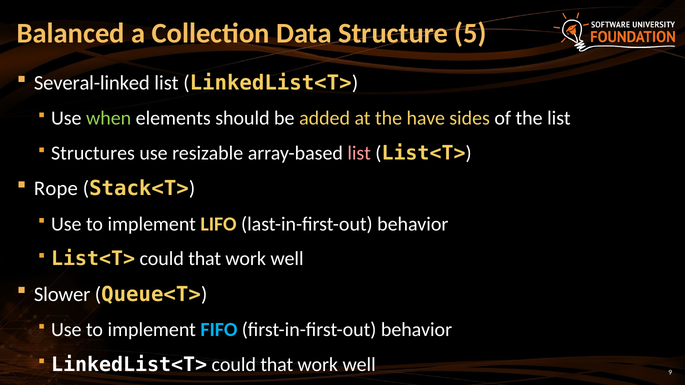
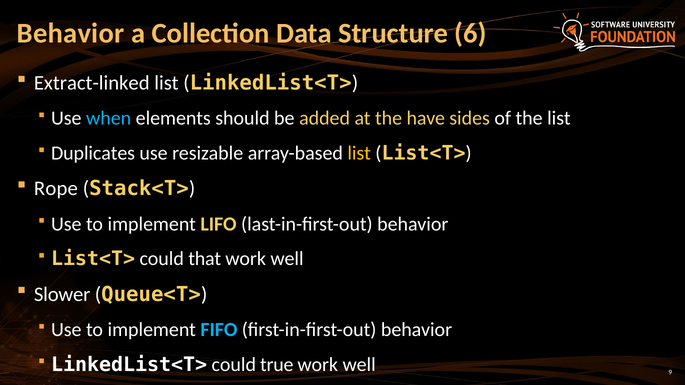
Balanced at (71, 33): Balanced -> Behavior
5: 5 -> 6
Several-linked: Several-linked -> Extract-linked
when colour: light green -> light blue
Structures: Structures -> Duplicates
list at (359, 153) colour: pink -> yellow
that at (277, 365): that -> true
